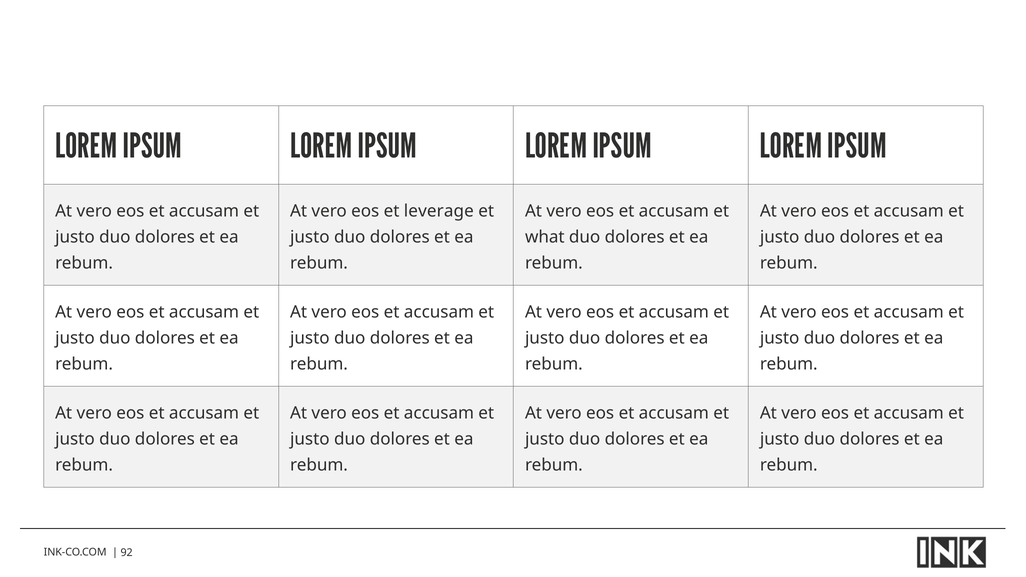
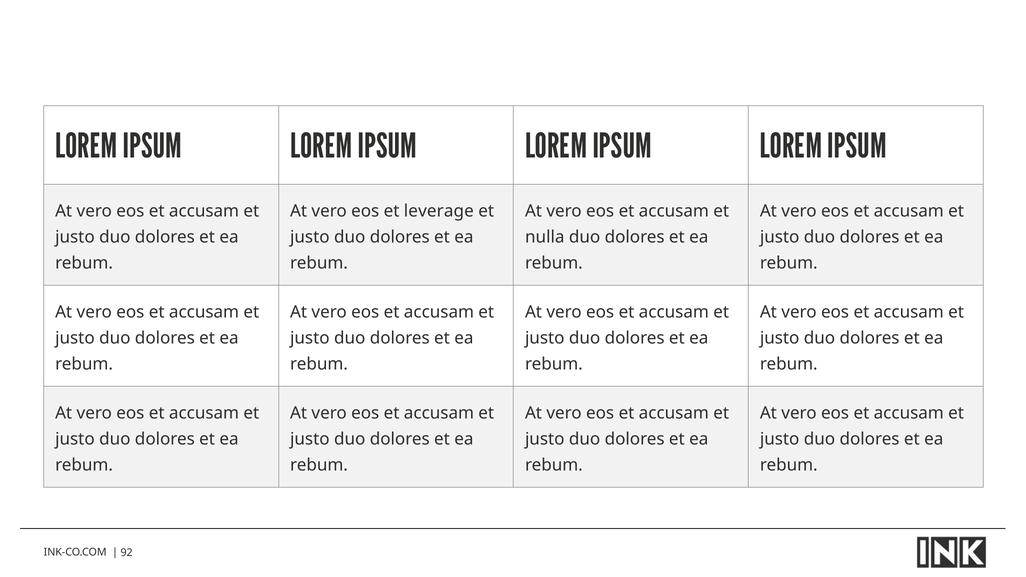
what: what -> nulla
